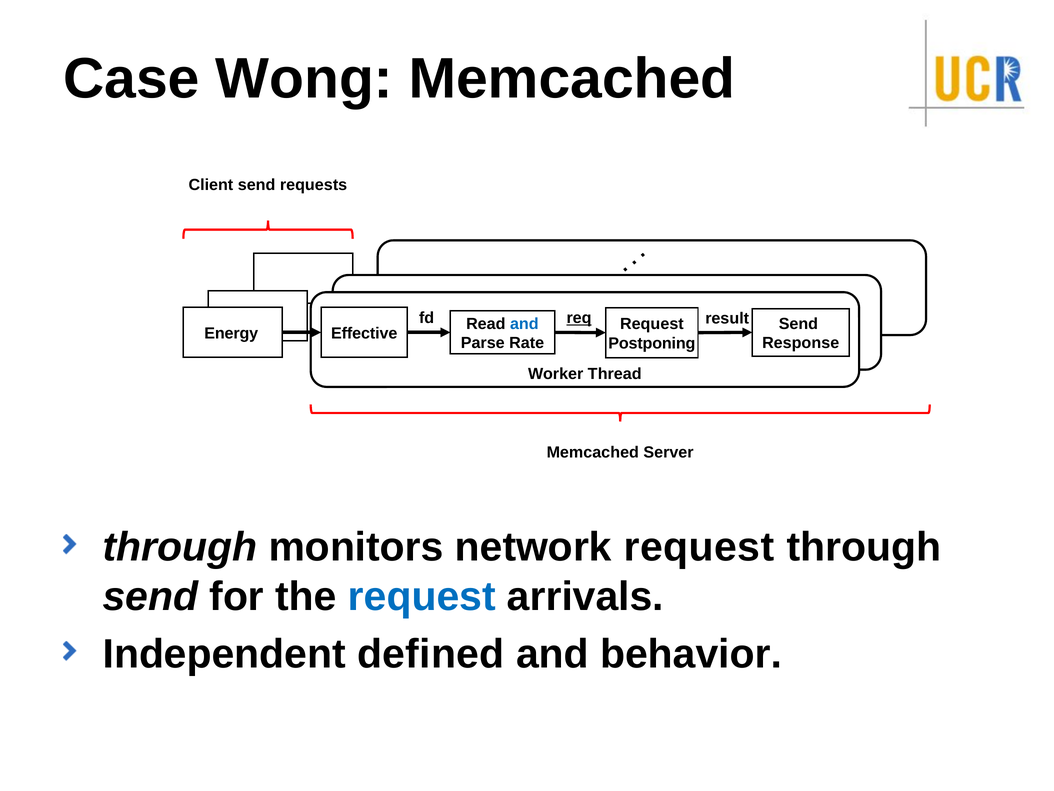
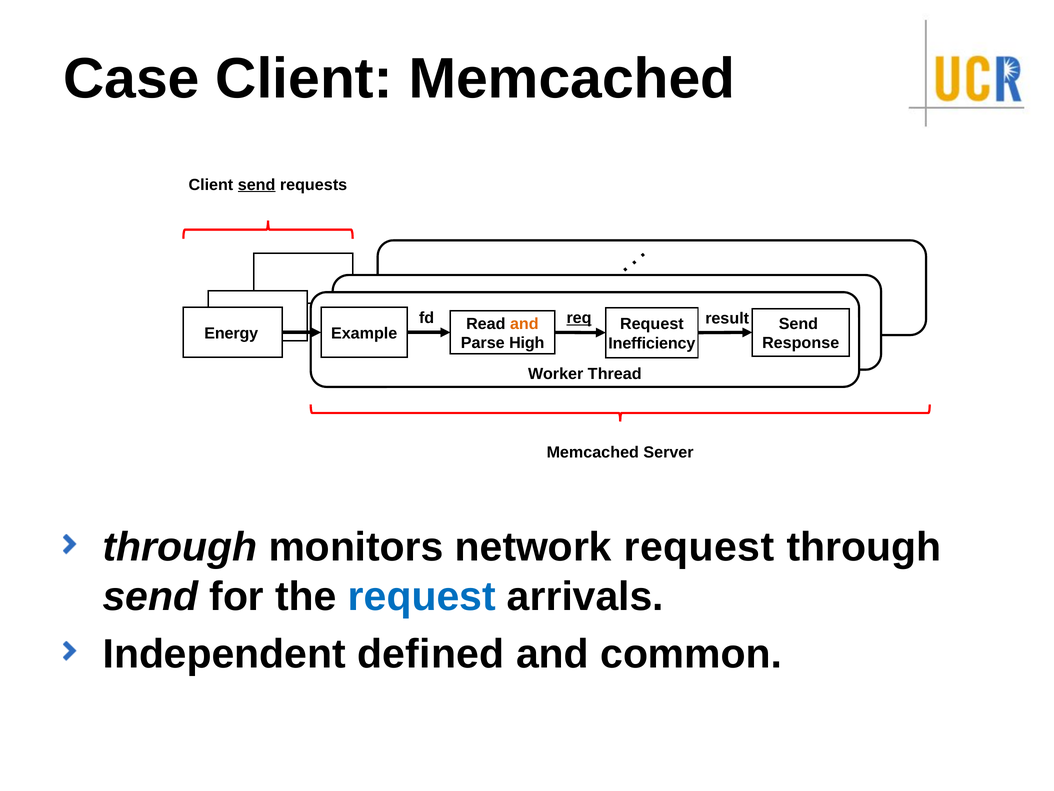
Case Wong: Wong -> Client
send at (257, 185) underline: none -> present
and at (524, 324) colour: blue -> orange
Effective: Effective -> Example
Rate: Rate -> High
Postponing: Postponing -> Inefficiency
behavior: behavior -> common
